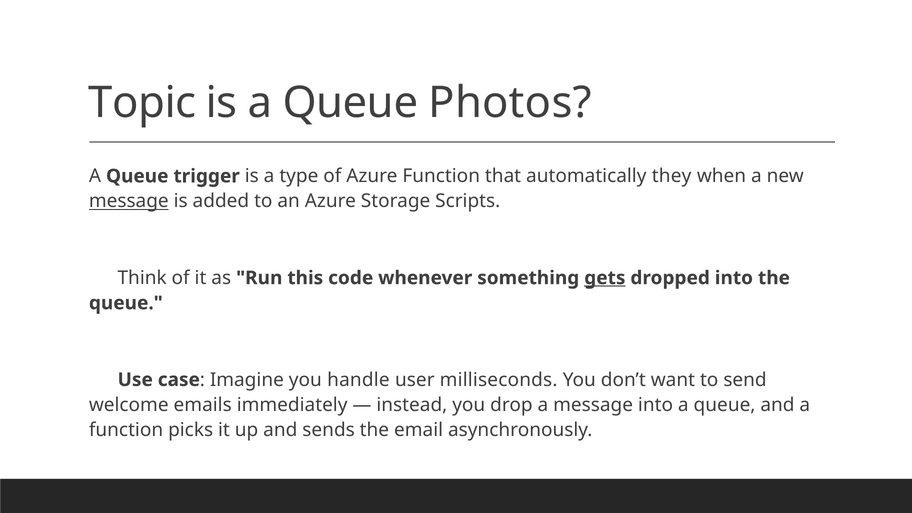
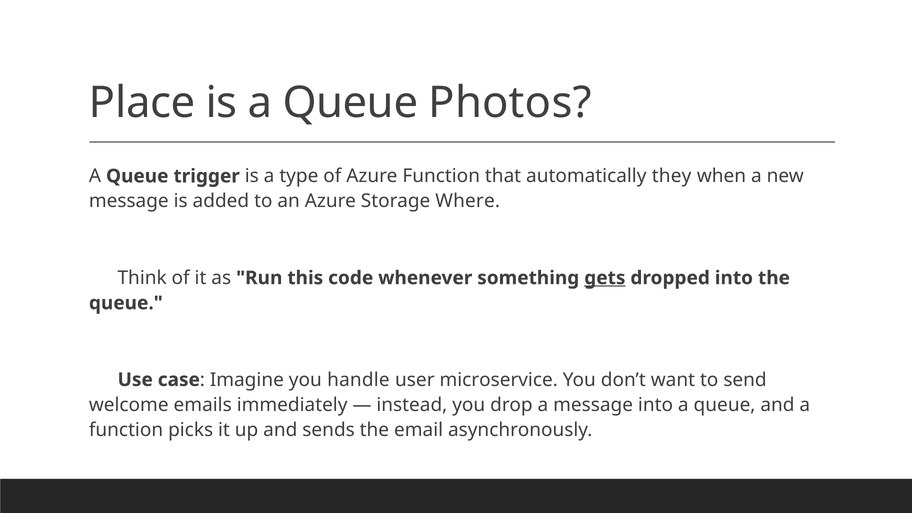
Topic: Topic -> Place
message at (129, 201) underline: present -> none
Scripts: Scripts -> Where
milliseconds: milliseconds -> microservice
